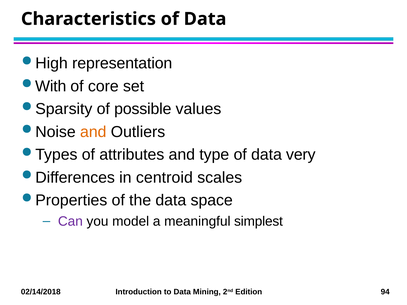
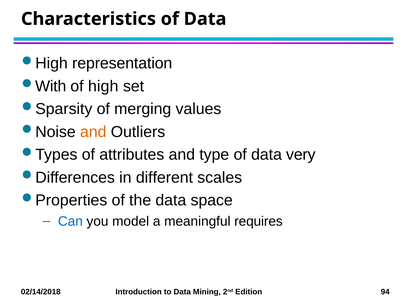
of core: core -> high
possible: possible -> merging
centroid: centroid -> different
Can colour: purple -> blue
simplest: simplest -> requires
